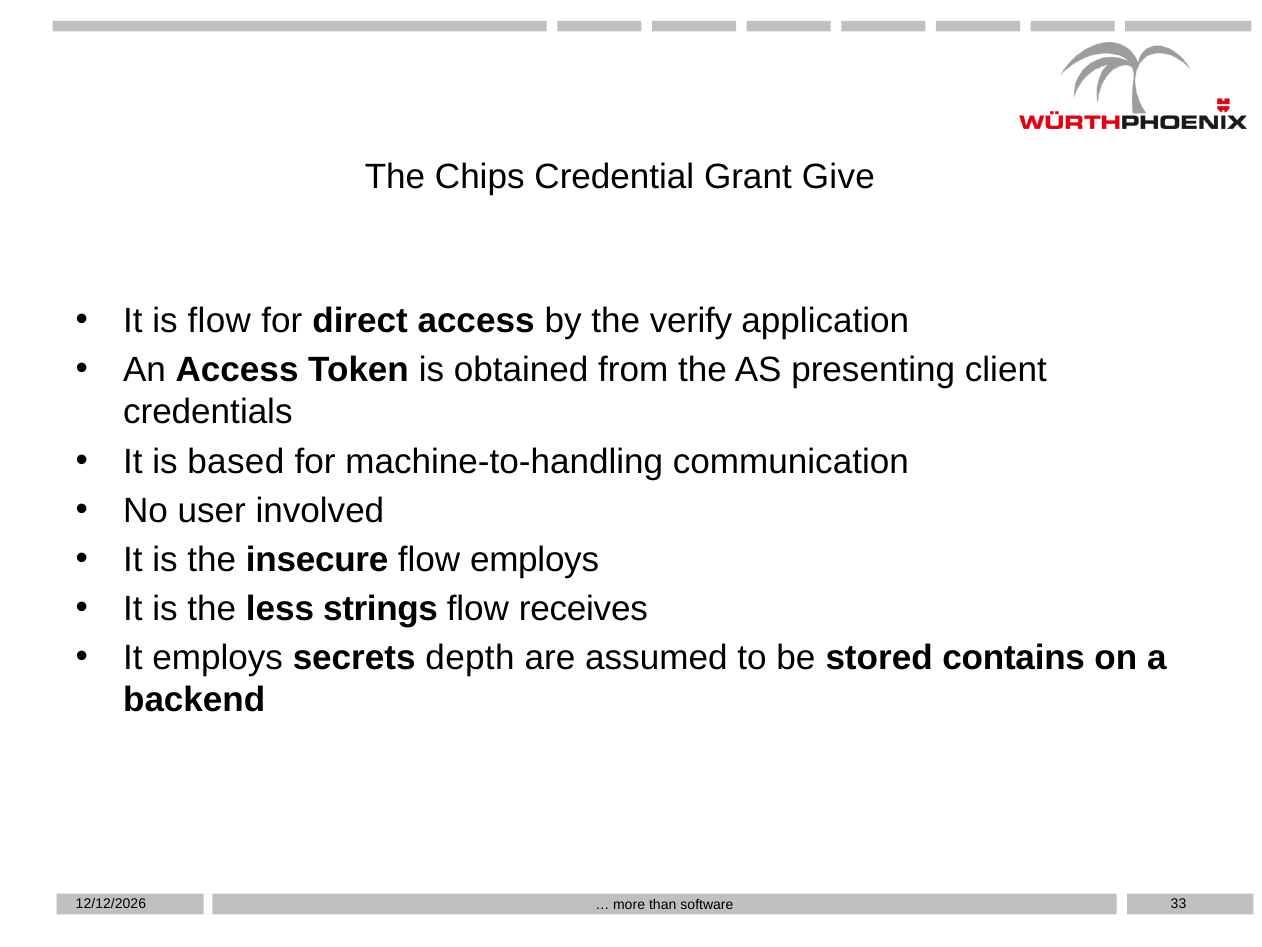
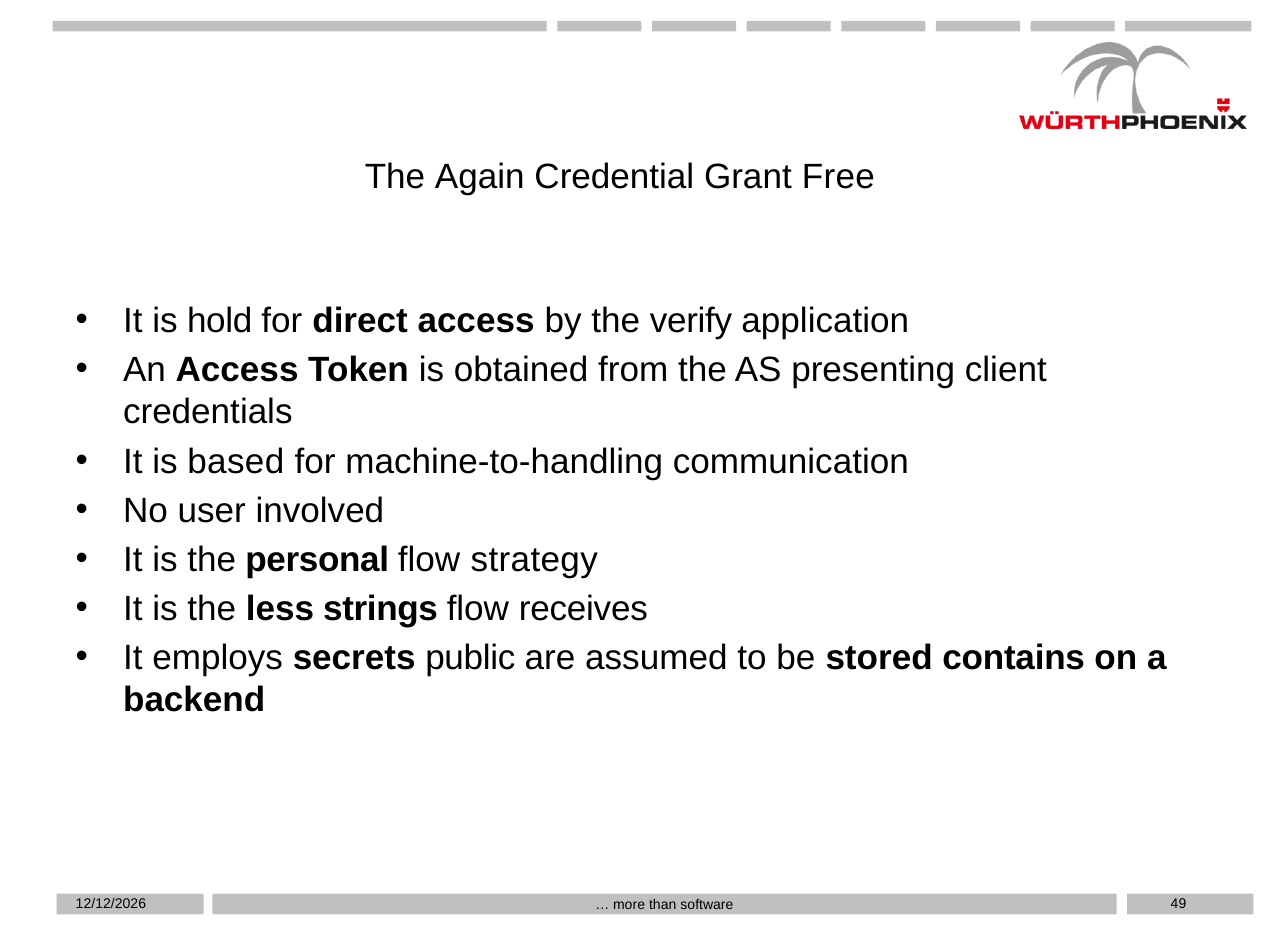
Chips: Chips -> Again
Give: Give -> Free
is flow: flow -> hold
insecure: insecure -> personal
flow employs: employs -> strategy
depth: depth -> public
33: 33 -> 49
